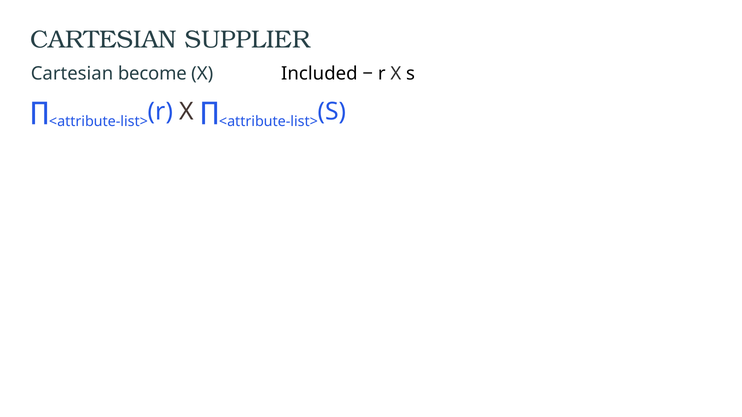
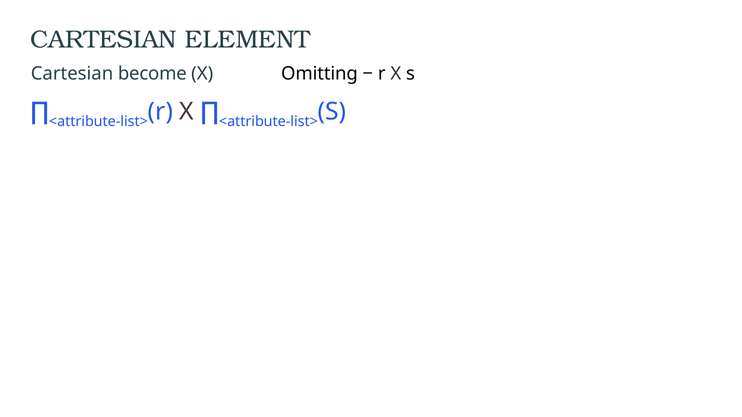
SUPPLIER: SUPPLIER -> ELEMENT
Included: Included -> Omitting
